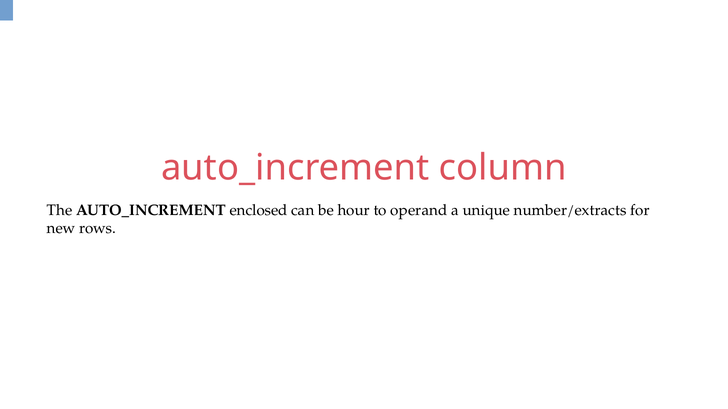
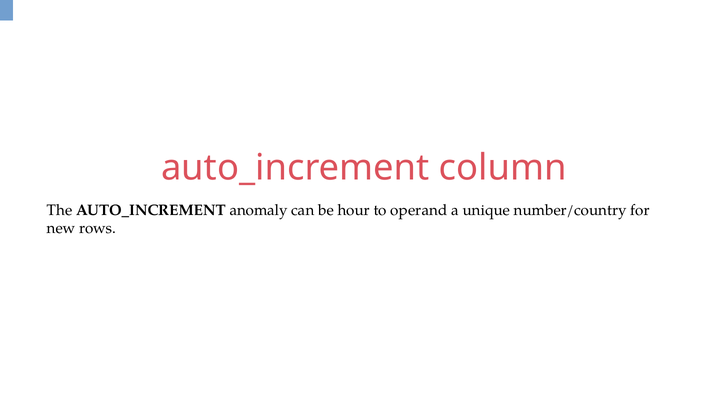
enclosed: enclosed -> anomaly
number/extracts: number/extracts -> number/country
